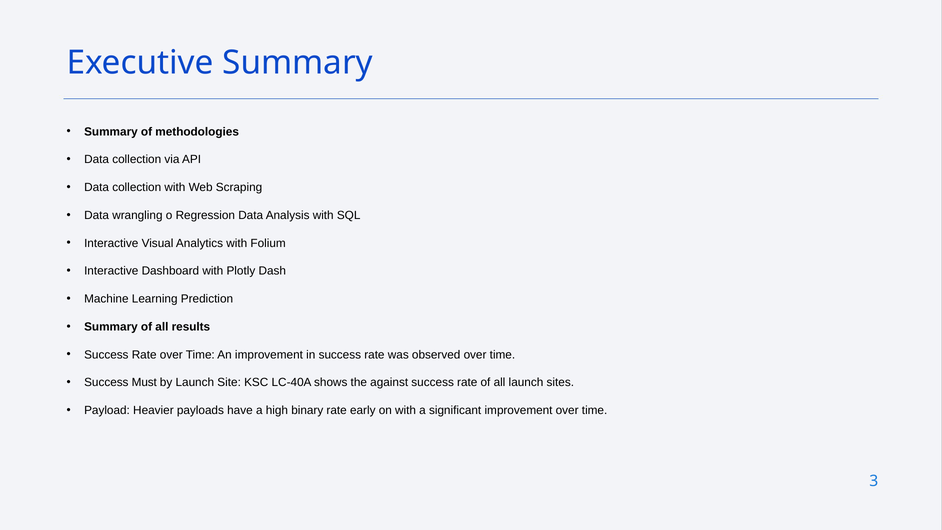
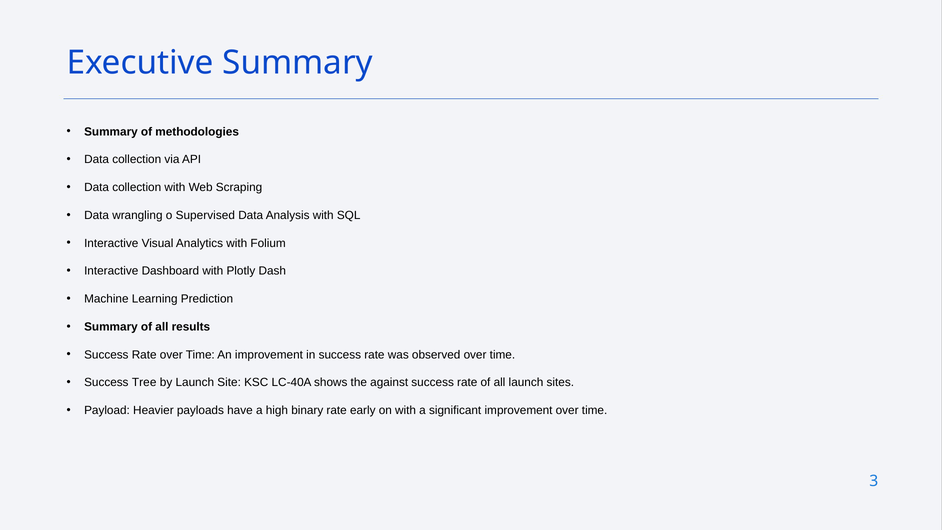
Regression: Regression -> Supervised
Must: Must -> Tree
